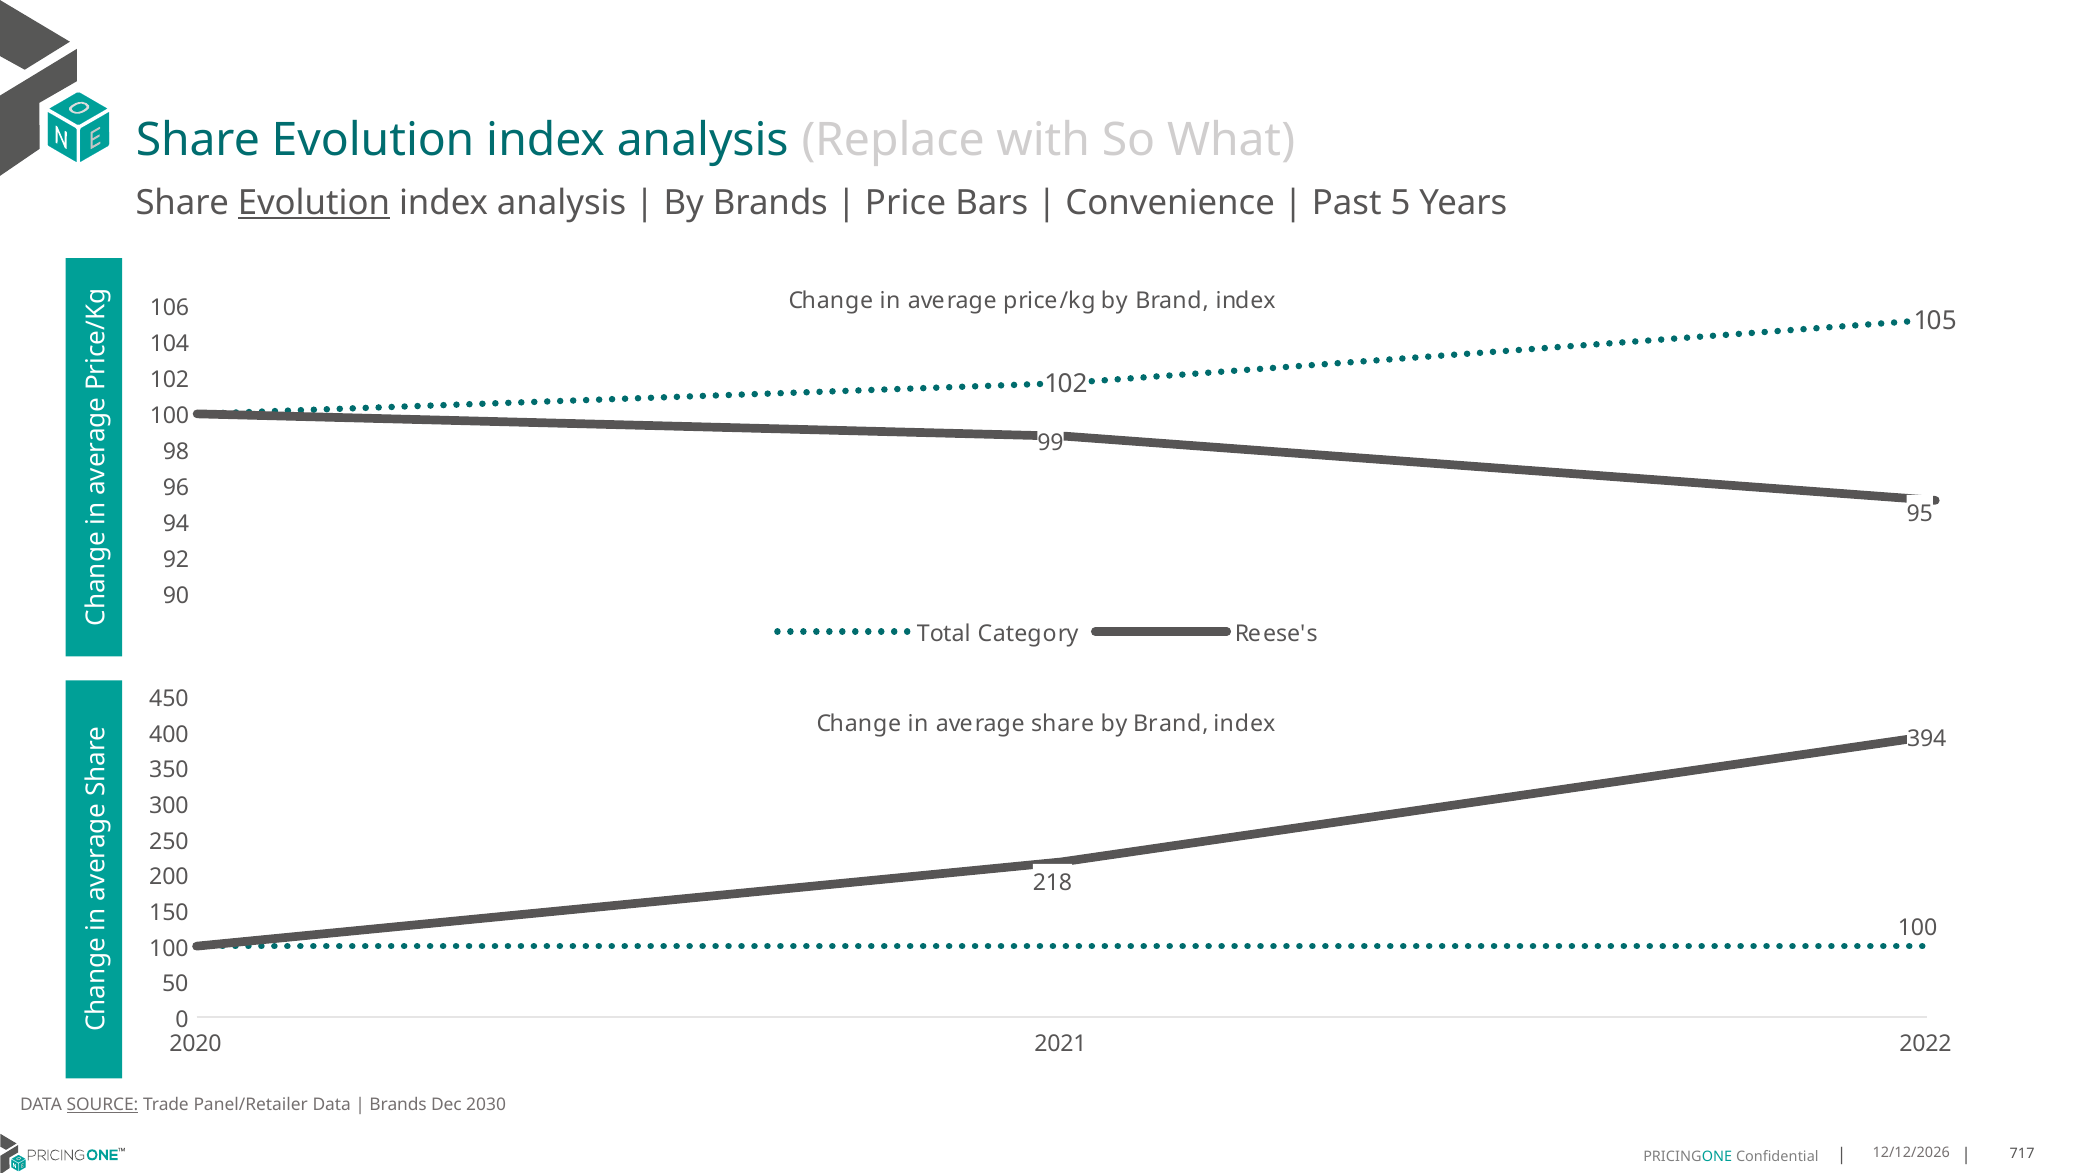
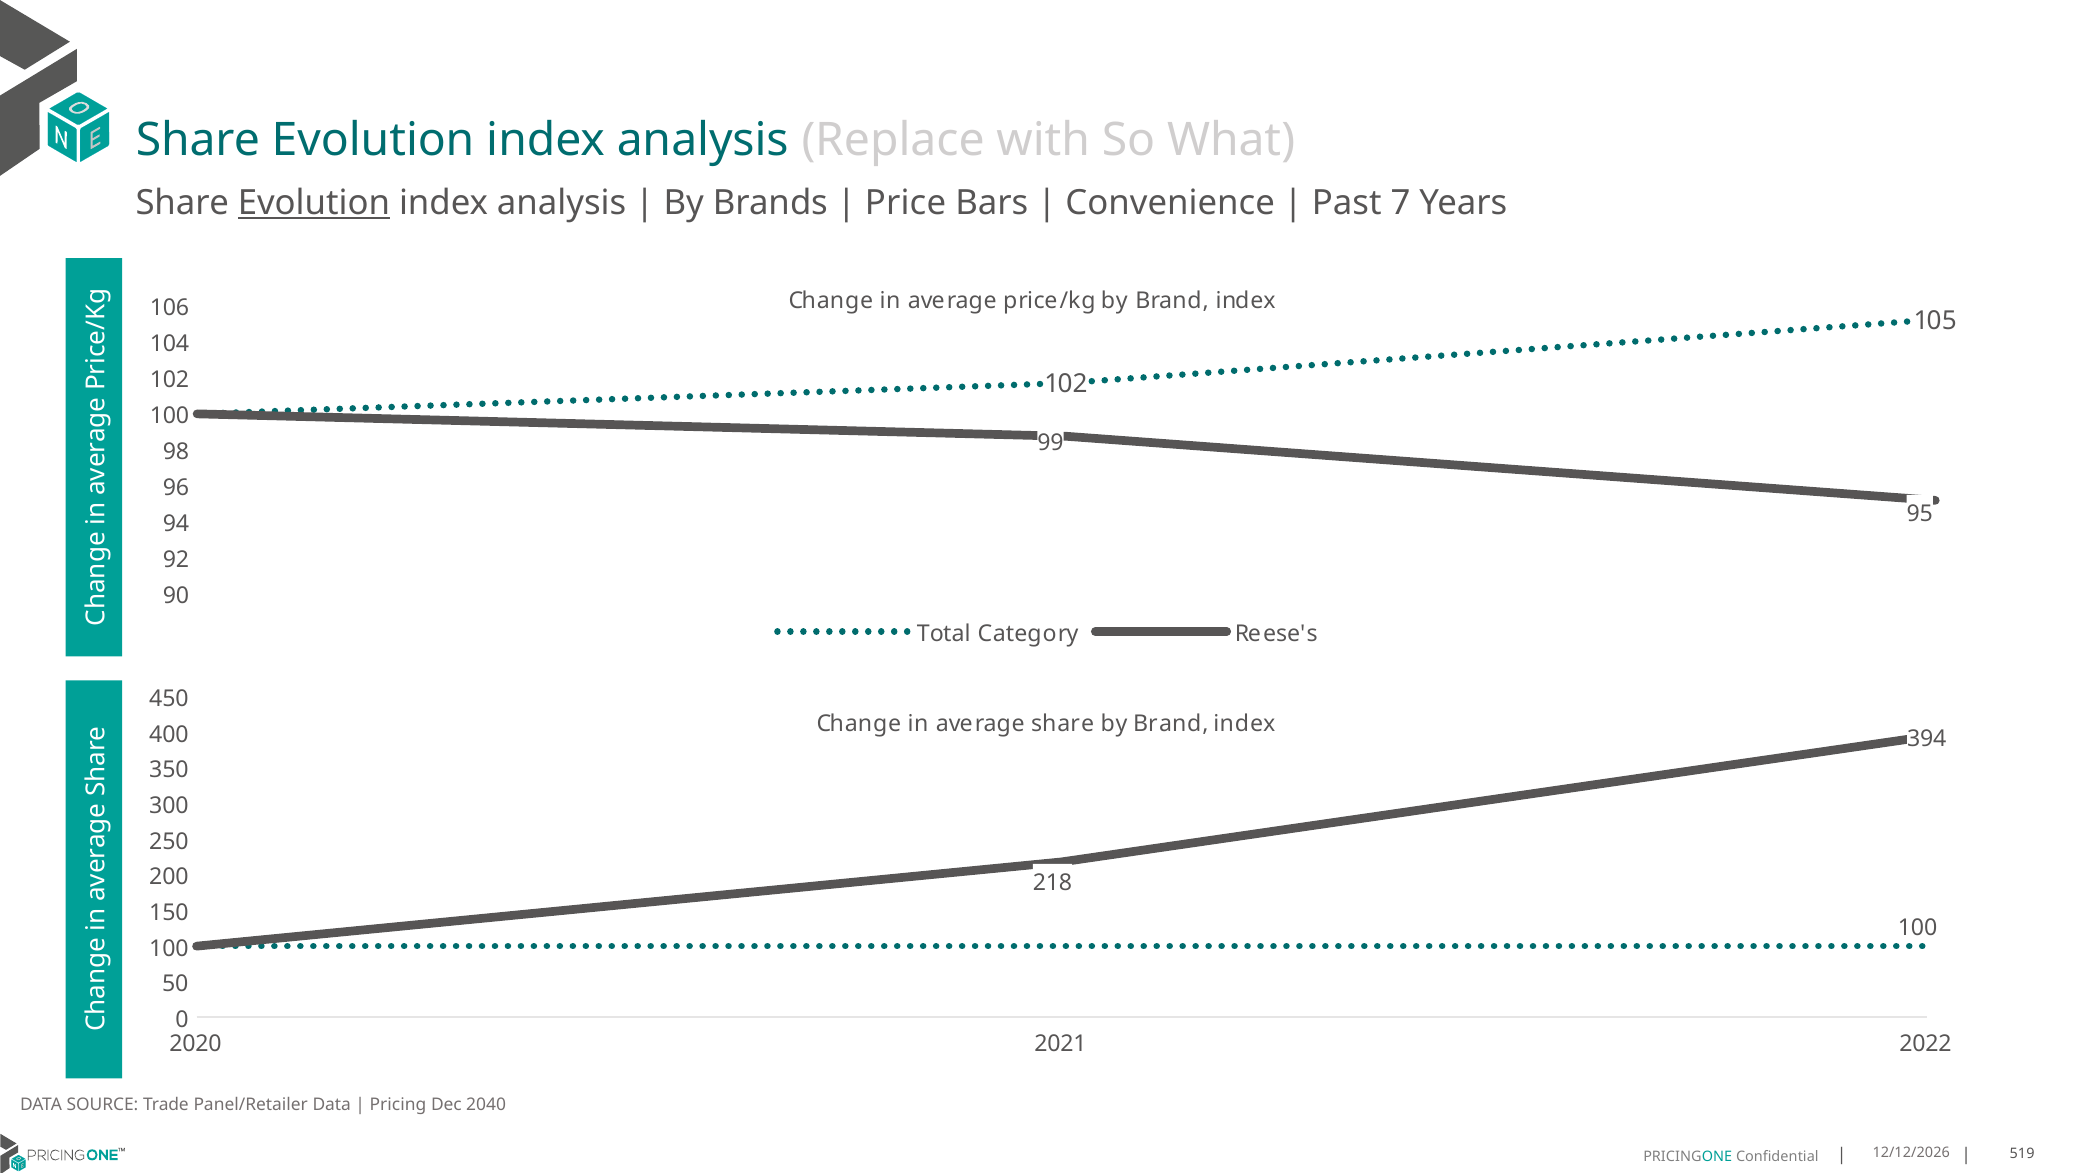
5: 5 -> 7
SOURCE underline: present -> none
Brands at (398, 1105): Brands -> Pricing
2030: 2030 -> 2040
717: 717 -> 519
